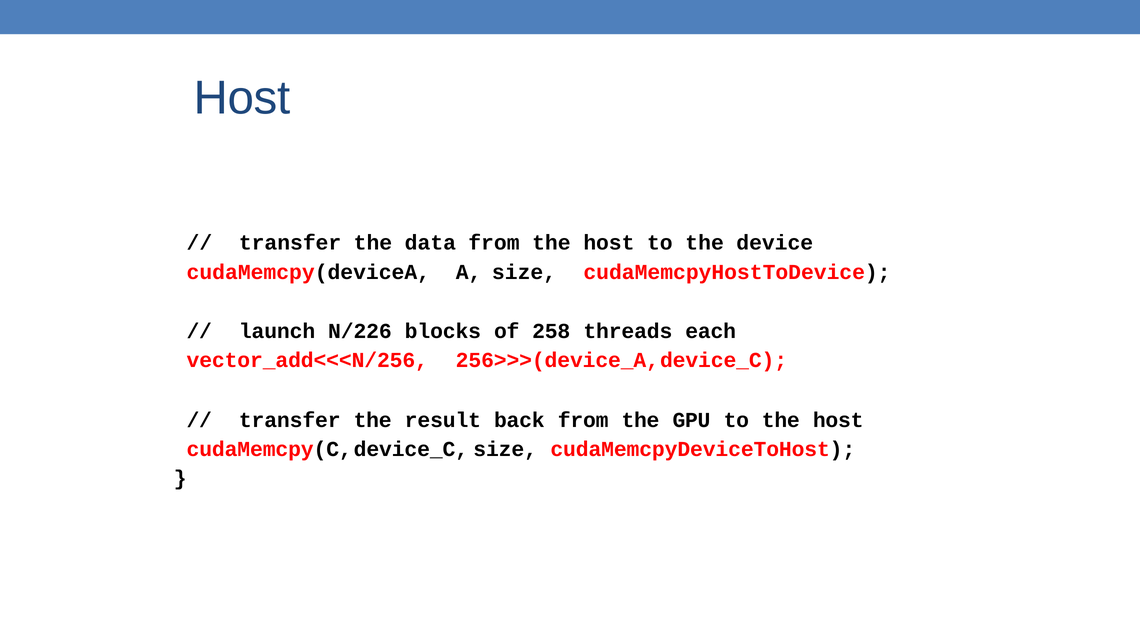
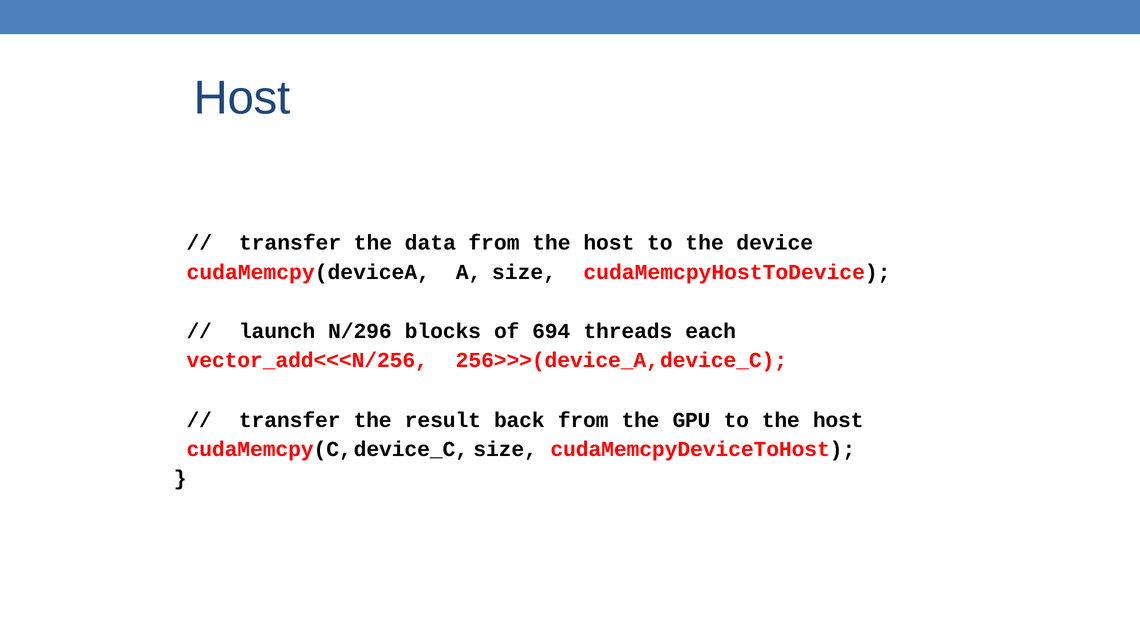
N/226: N/226 -> N/296
258: 258 -> 694
